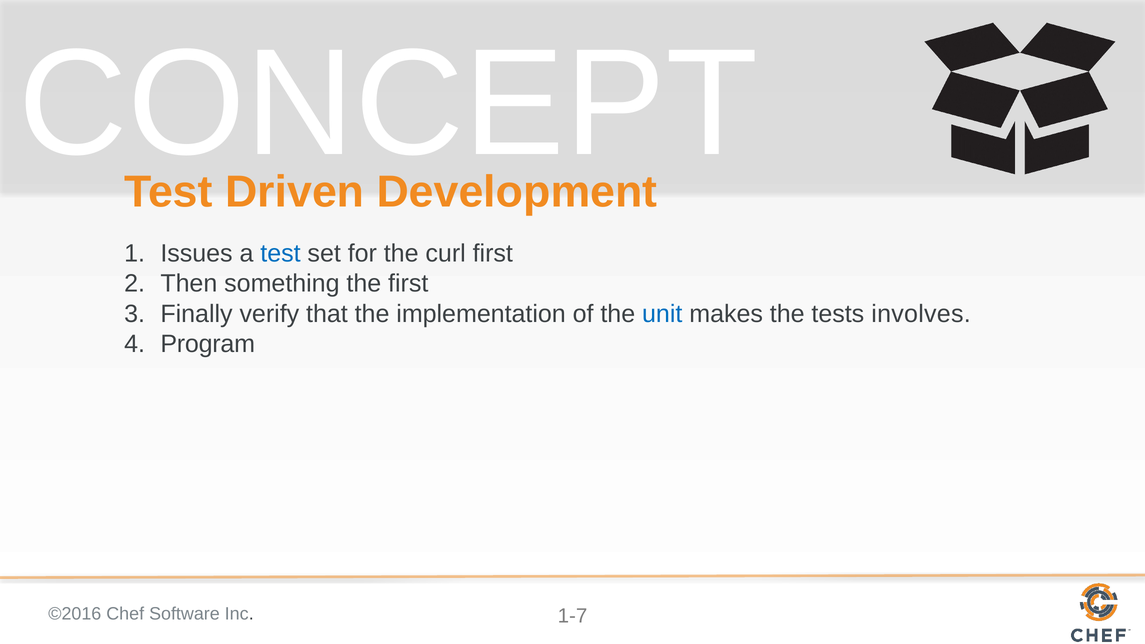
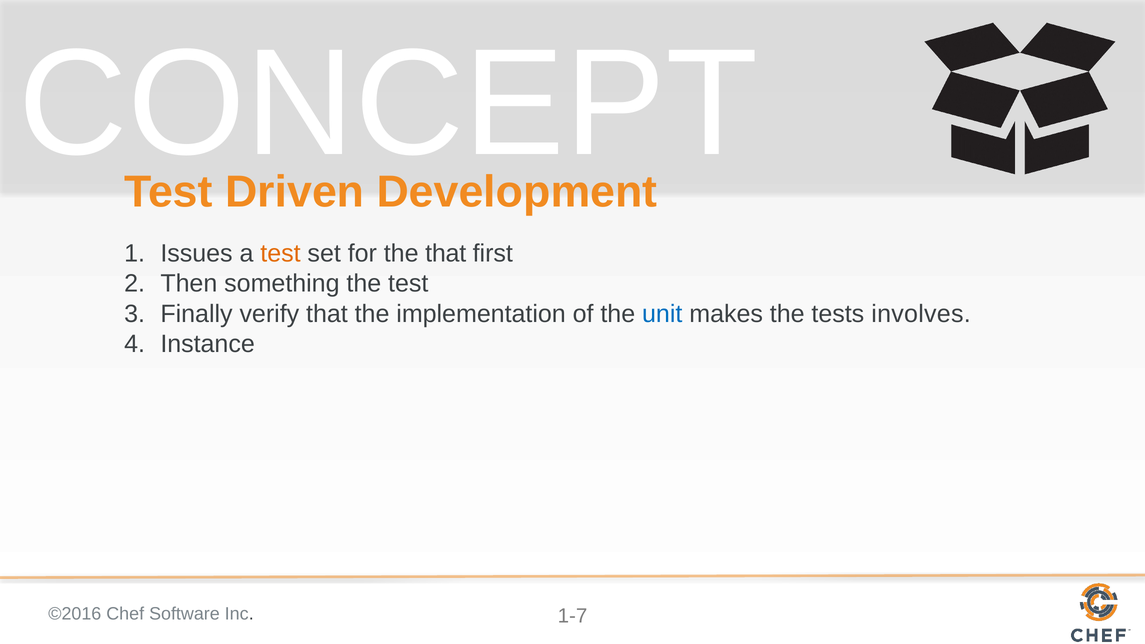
test at (280, 254) colour: blue -> orange
the curl: curl -> that
the first: first -> test
Program: Program -> Instance
